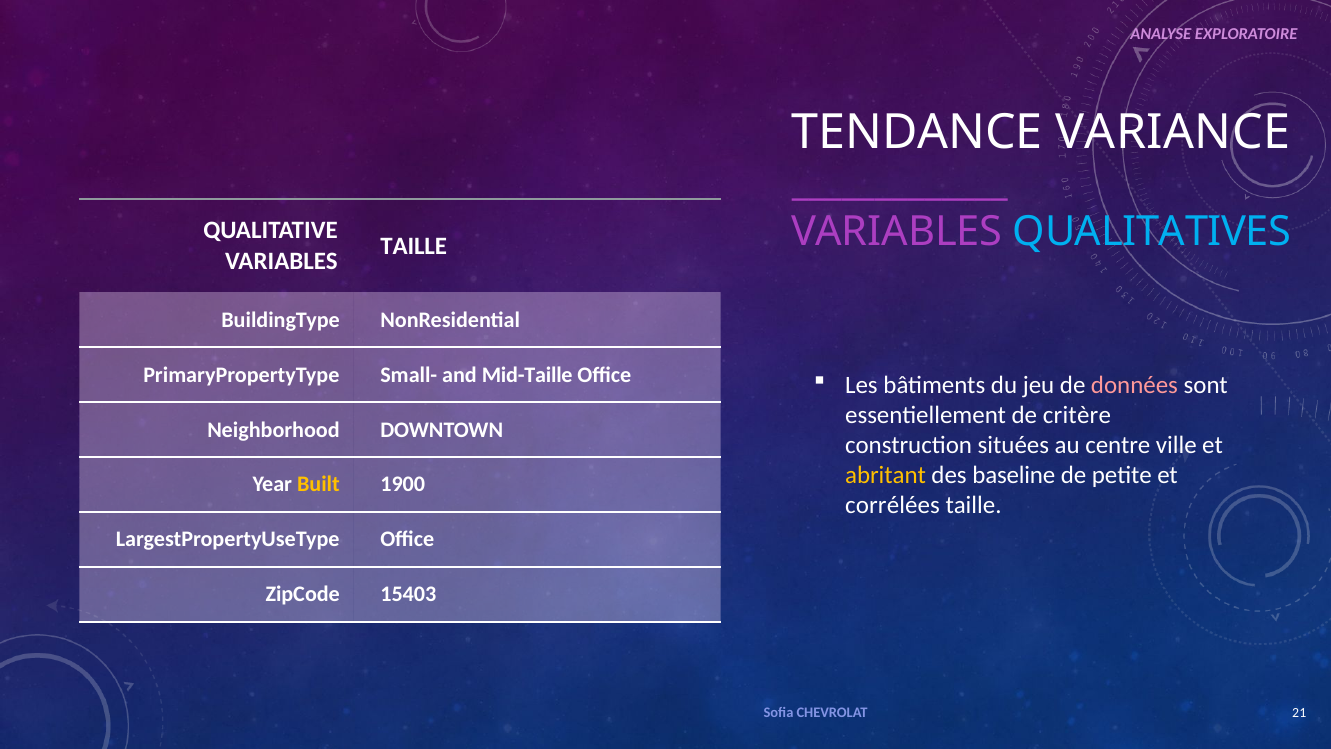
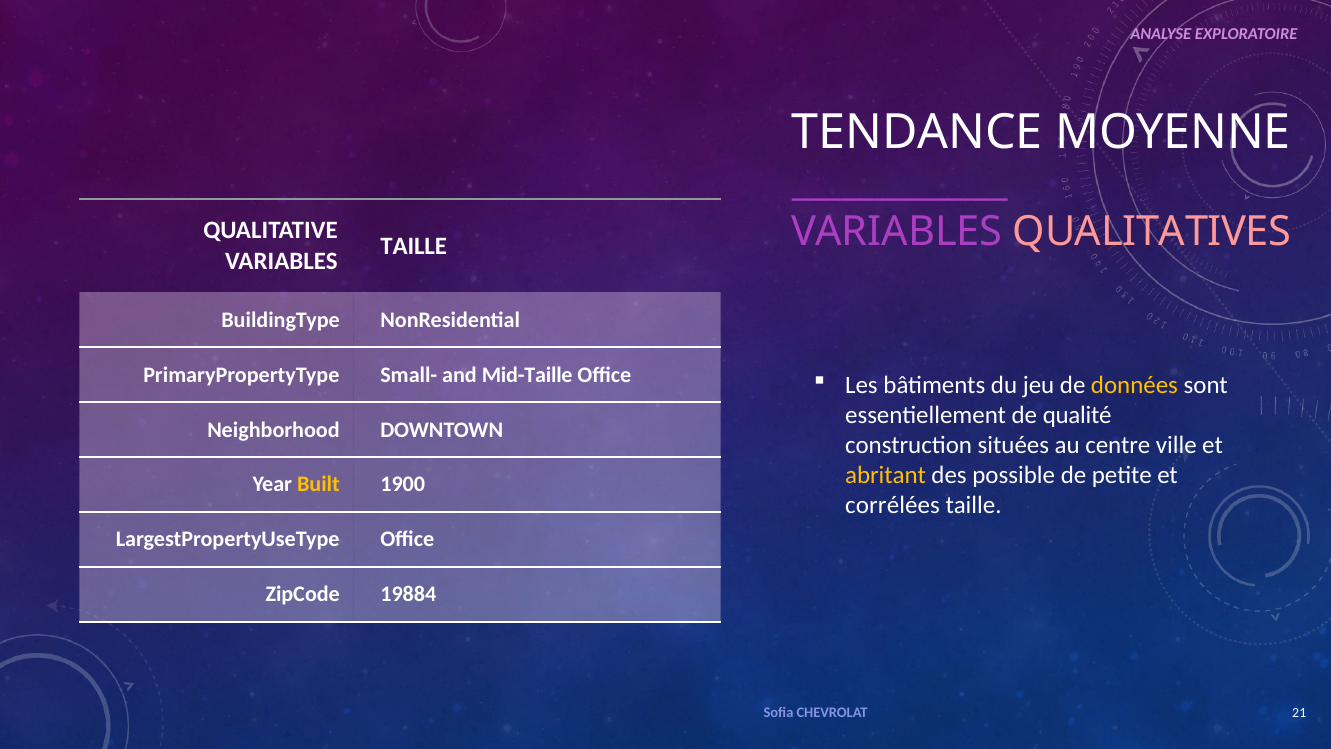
VARIANCE: VARIANCE -> MOYENNE
QUALITATIVES colour: light blue -> pink
données colour: pink -> yellow
critère: critère -> qualité
baseline: baseline -> possible
15403: 15403 -> 19884
